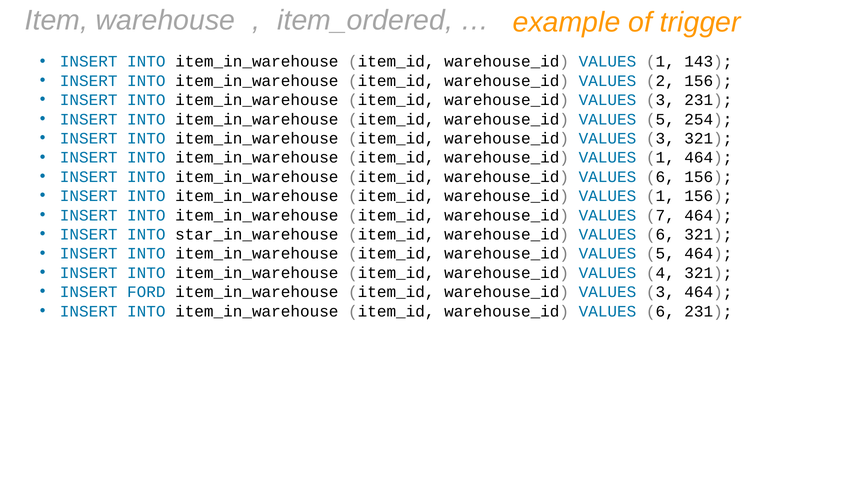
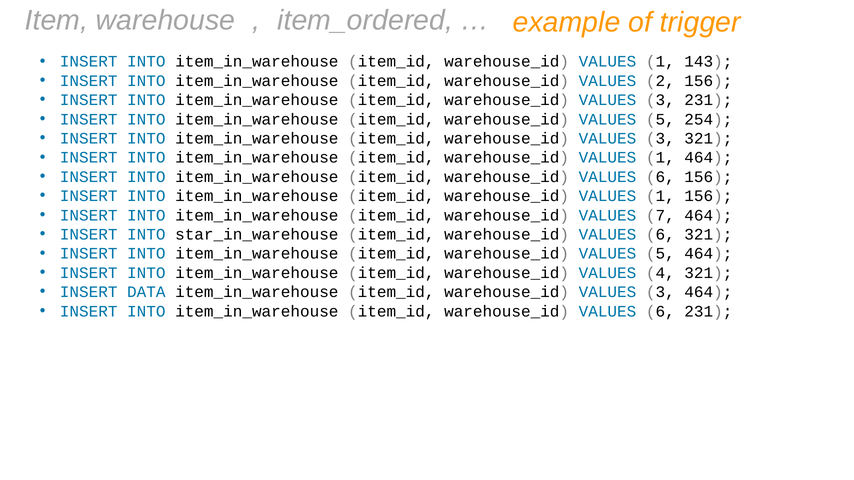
FORD: FORD -> DATA
